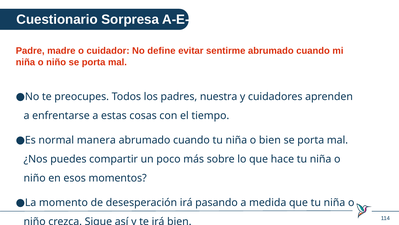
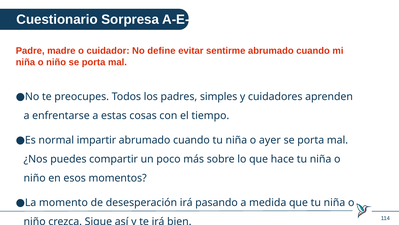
nuestra: nuestra -> simples
manera: manera -> impartir
o bien: bien -> ayer
